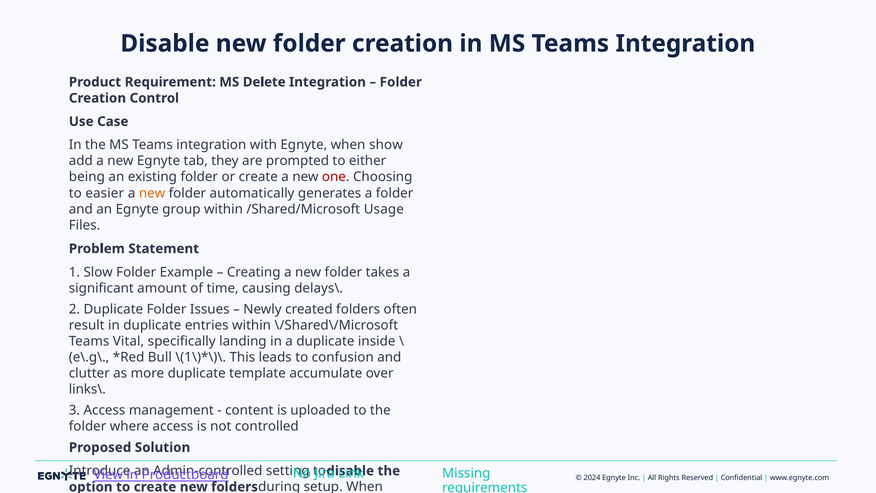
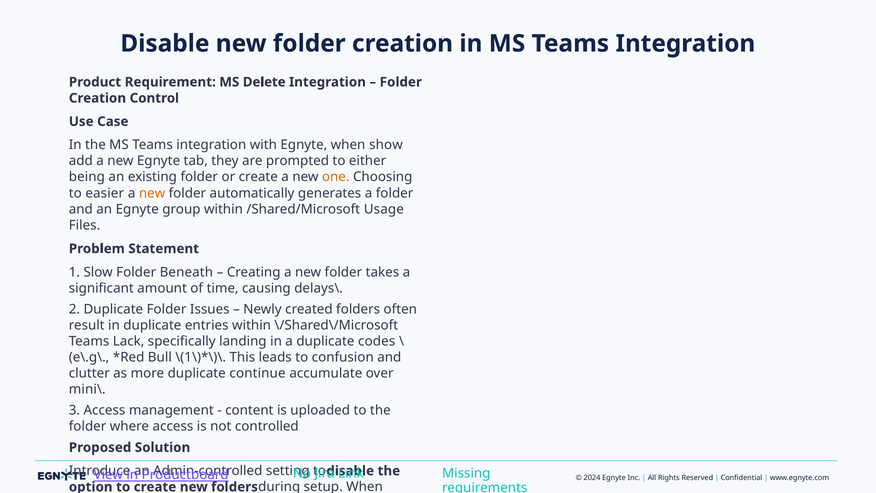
one colour: red -> orange
Example: Example -> Beneath
Vital: Vital -> Lack
inside: inside -> codes
template: template -> continue
links\: links\ -> mini\
